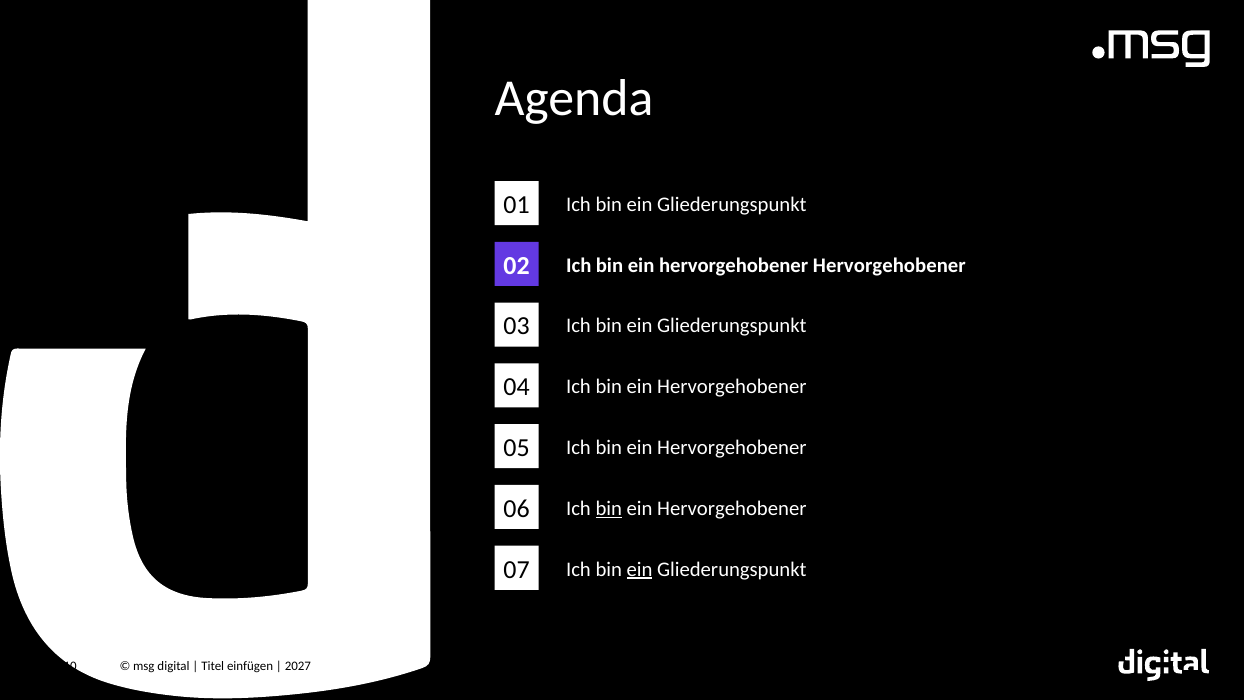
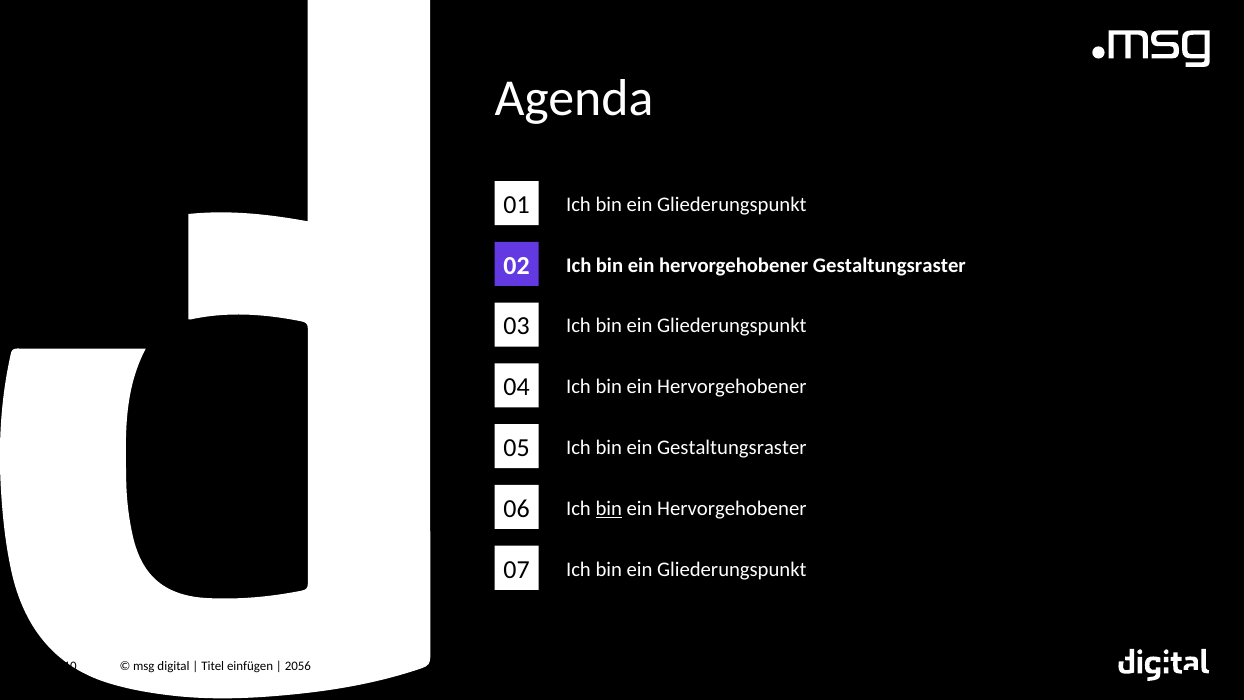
hervorgehobener Hervorgehobener: Hervorgehobener -> Gestaltungsraster
Hervorgehobener at (732, 447): Hervorgehobener -> Gestaltungsraster
ein at (640, 569) underline: present -> none
2027: 2027 -> 2056
